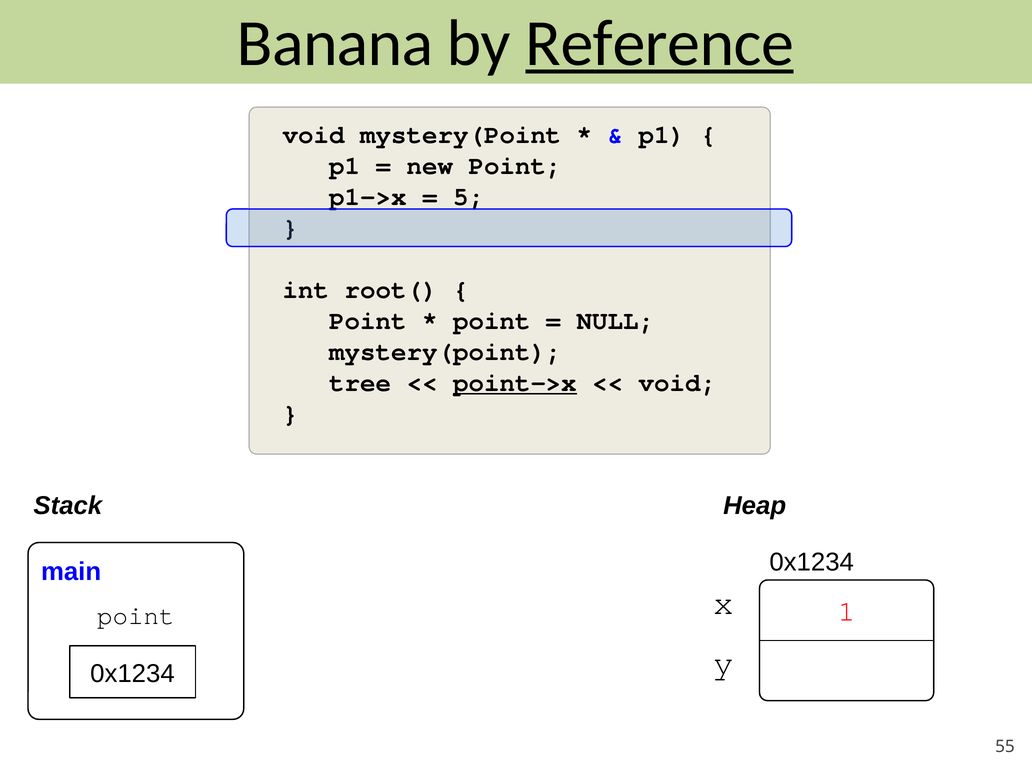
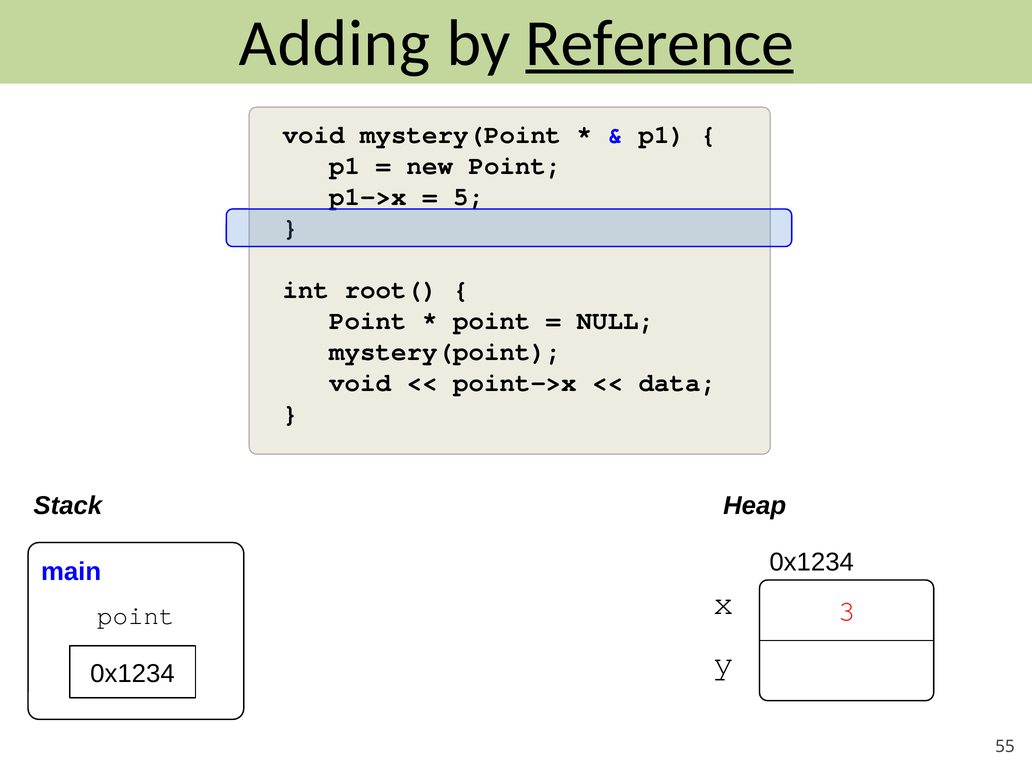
Banana: Banana -> Adding
tree at (360, 383): tree -> void
point->x underline: present -> none
void at (678, 383): void -> data
1: 1 -> 3
